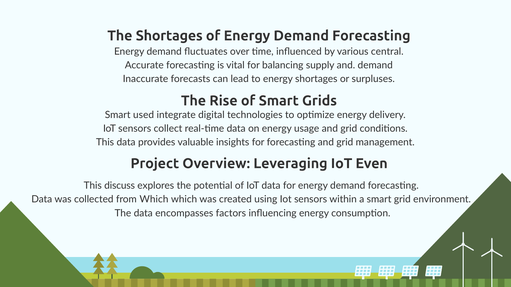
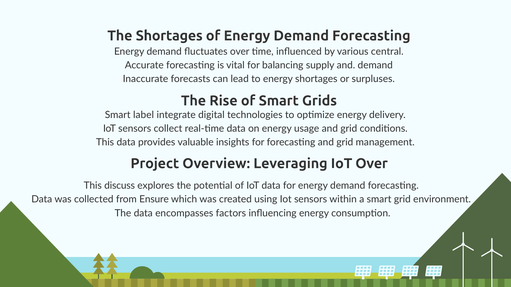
used: used -> label
IoT Even: Even -> Over
from Which: Which -> Ensure
